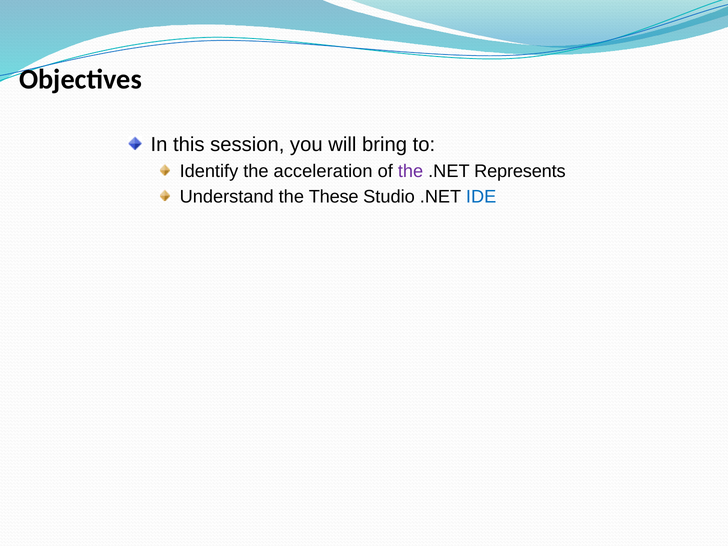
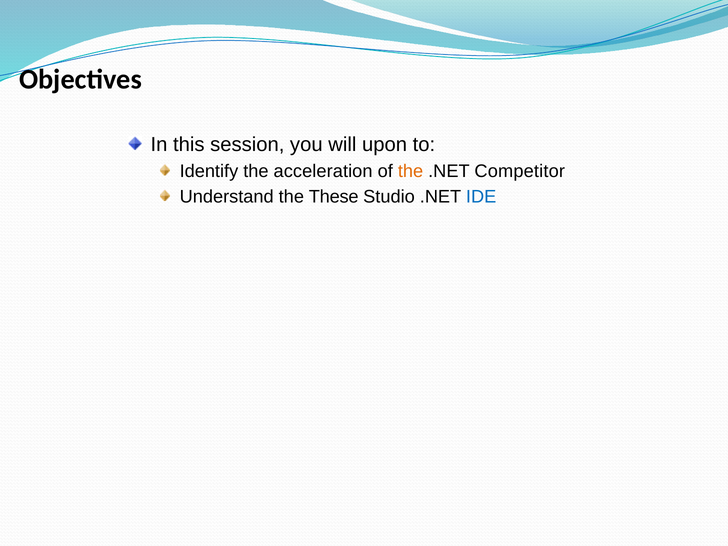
bring: bring -> upon
the at (411, 171) colour: purple -> orange
Represents: Represents -> Competitor
